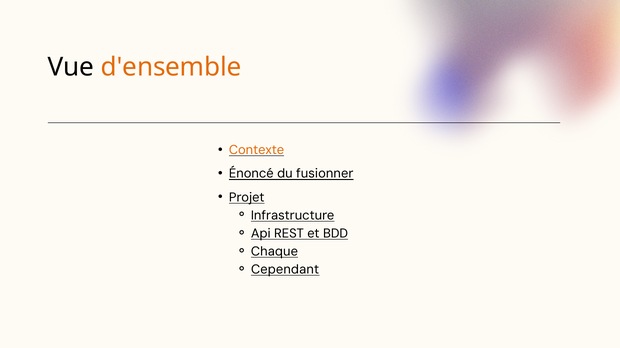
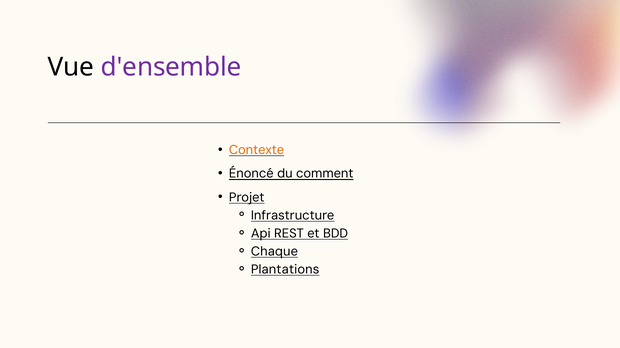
d'ensemble colour: orange -> purple
fusionner: fusionner -> comment
Cependant: Cependant -> Plantations
